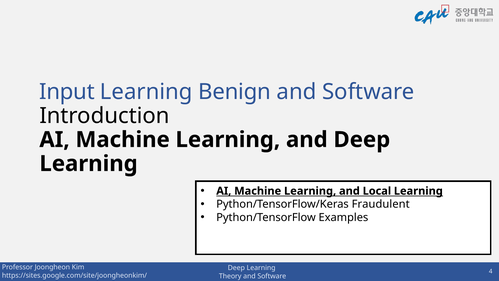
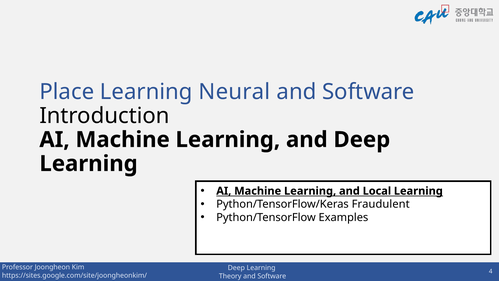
Input: Input -> Place
Benign: Benign -> Neural
